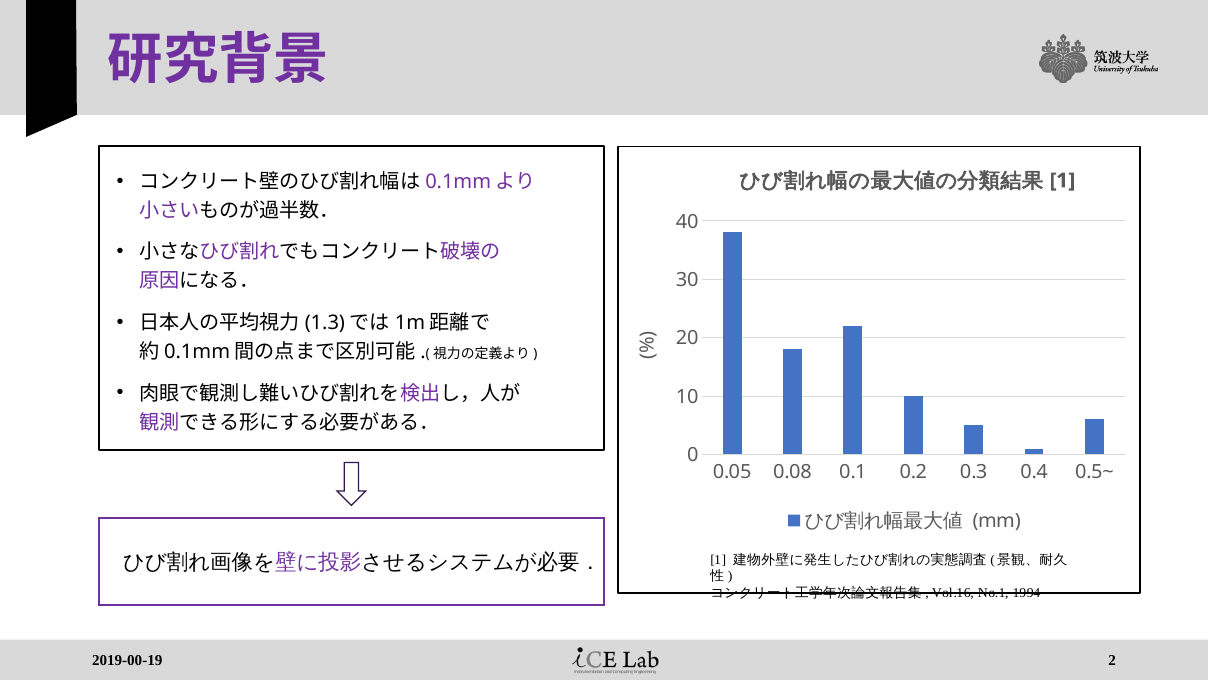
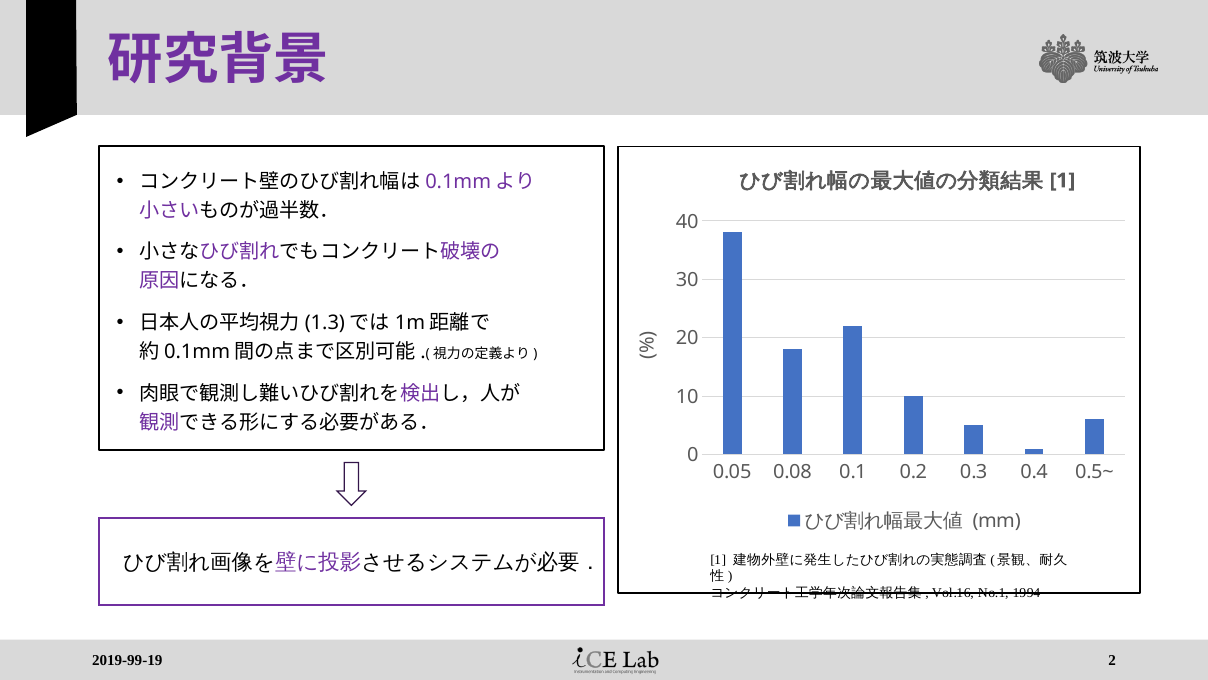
2019-00-19: 2019-00-19 -> 2019-99-19
